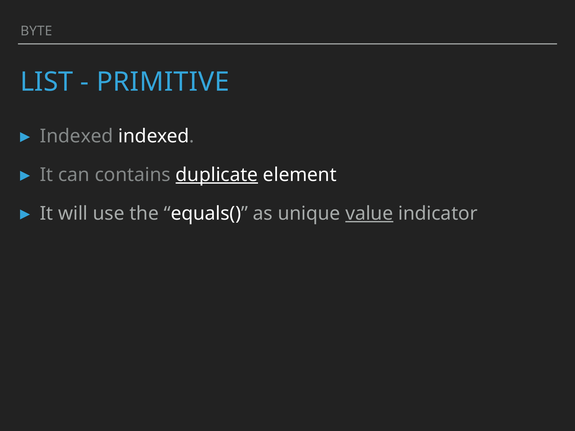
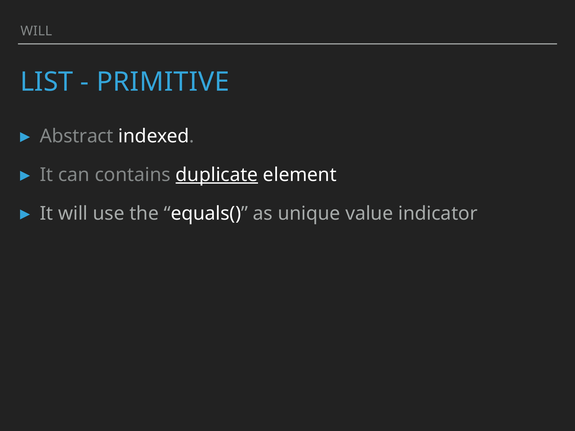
BYTE at (36, 31): BYTE -> WILL
Indexed at (77, 136): Indexed -> Abstract
value underline: present -> none
